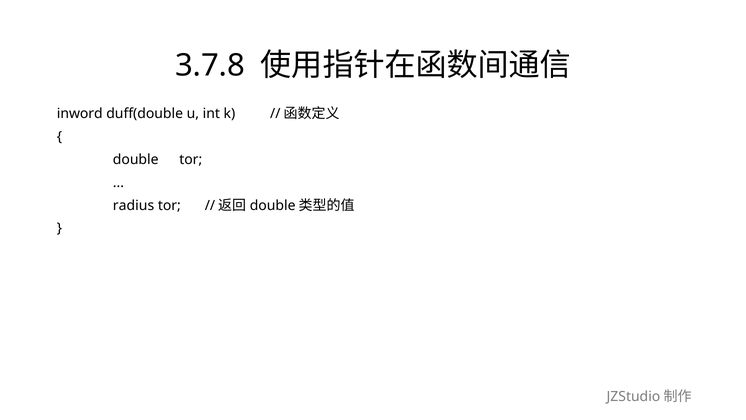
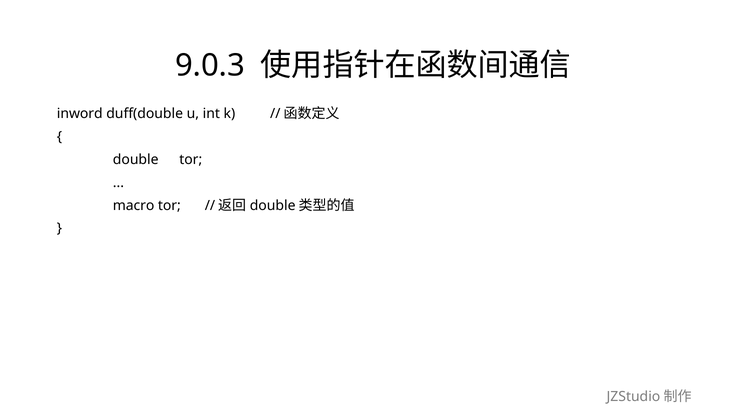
3.7.8: 3.7.8 -> 9.0.3
radius: radius -> macro
